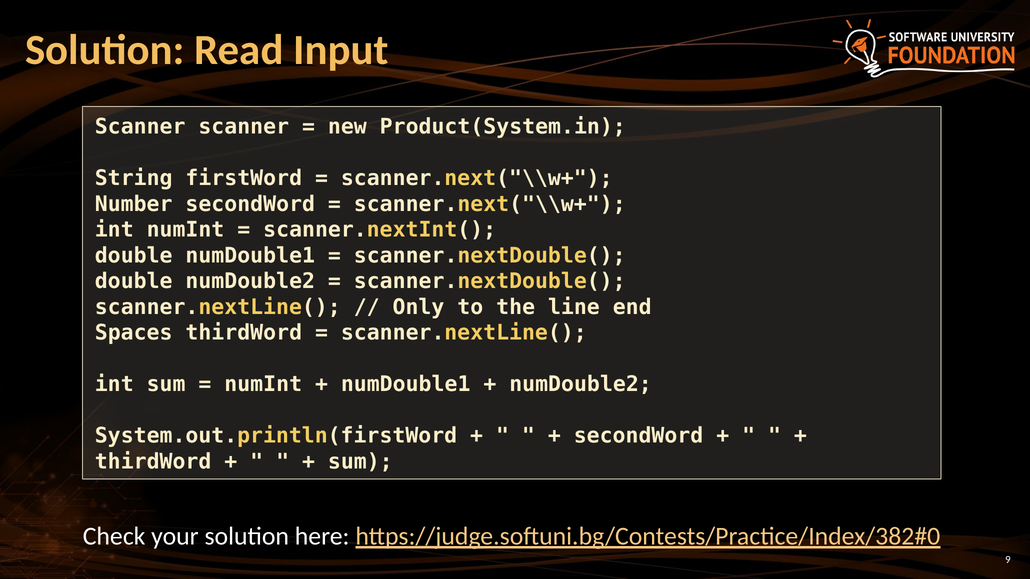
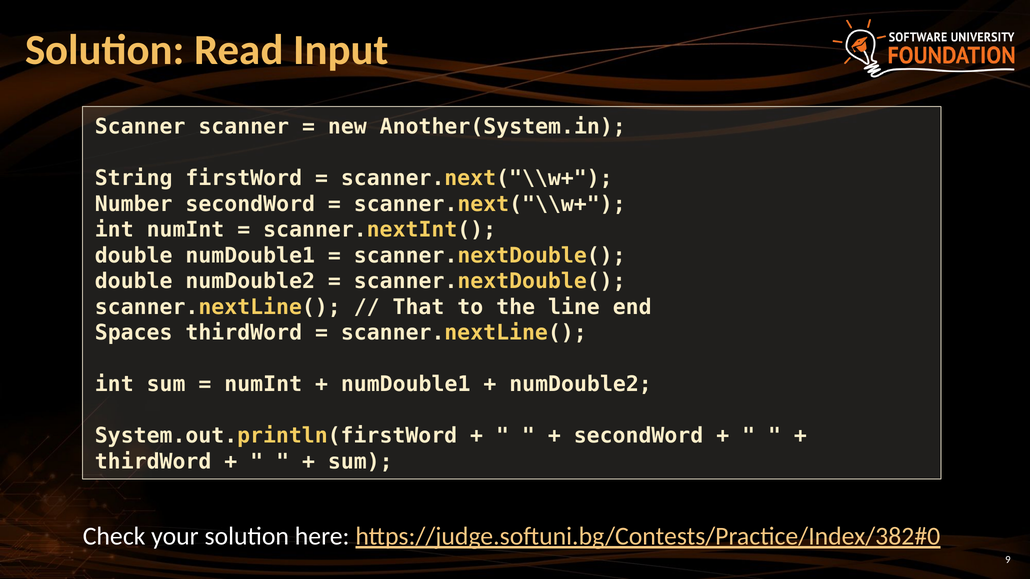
Product(System.in: Product(System.in -> Another(System.in
Only: Only -> That
